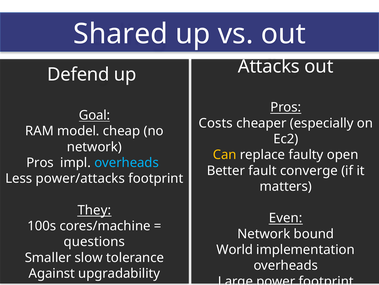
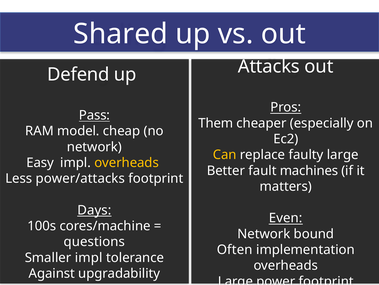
Goal: Goal -> Pass
Costs: Costs -> Them
faulty open: open -> large
Pros at (40, 162): Pros -> Easy
overheads at (127, 162) colour: light blue -> yellow
converge: converge -> machines
They: They -> Days
World: World -> Often
Smaller slow: slow -> impl
